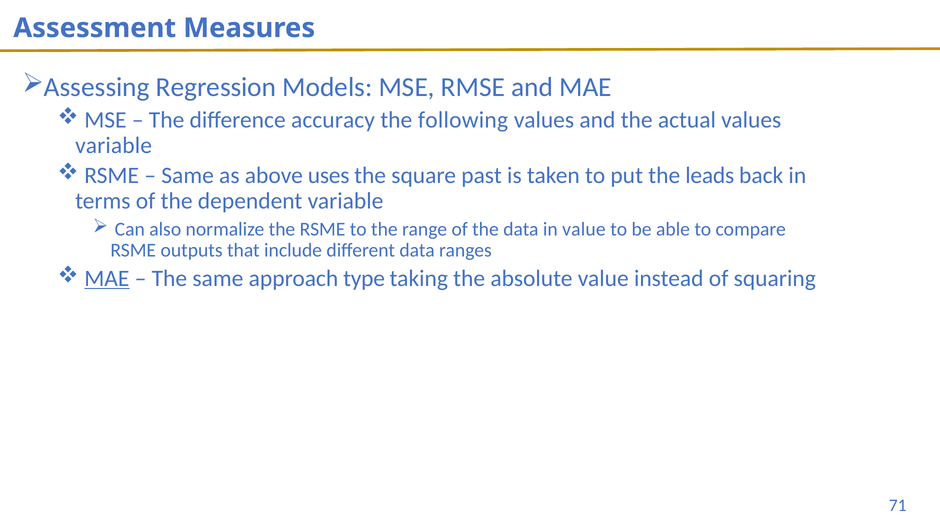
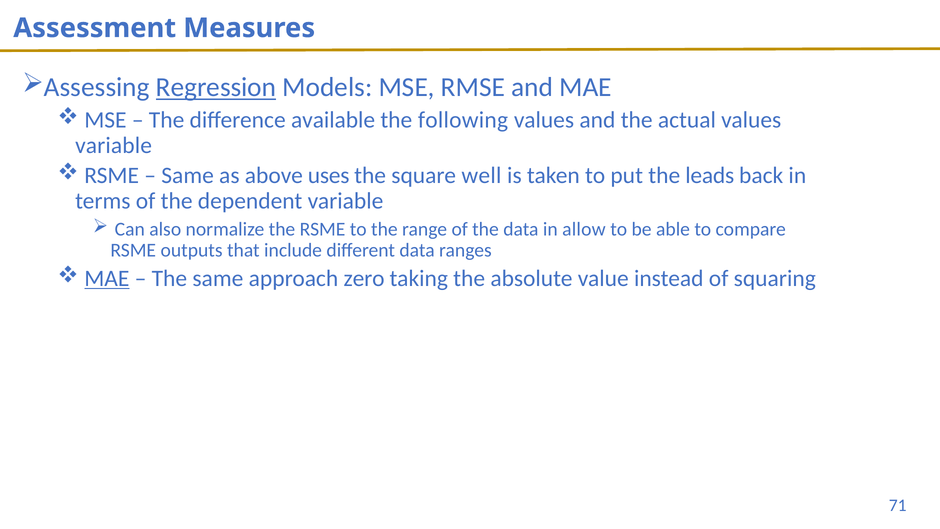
Regression underline: none -> present
accuracy: accuracy -> available
past: past -> well
in value: value -> allow
type: type -> zero
